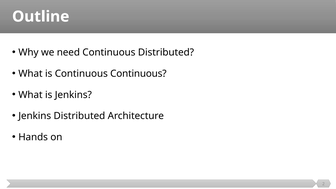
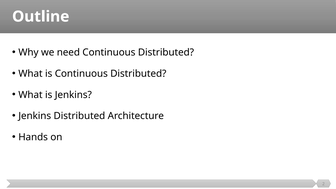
is Continuous Continuous: Continuous -> Distributed
